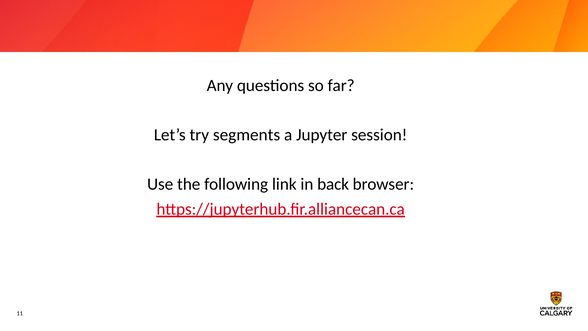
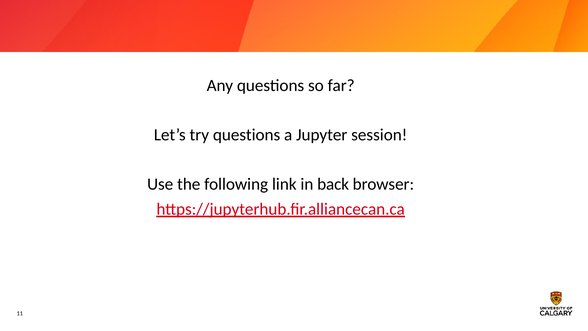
try segments: segments -> questions
